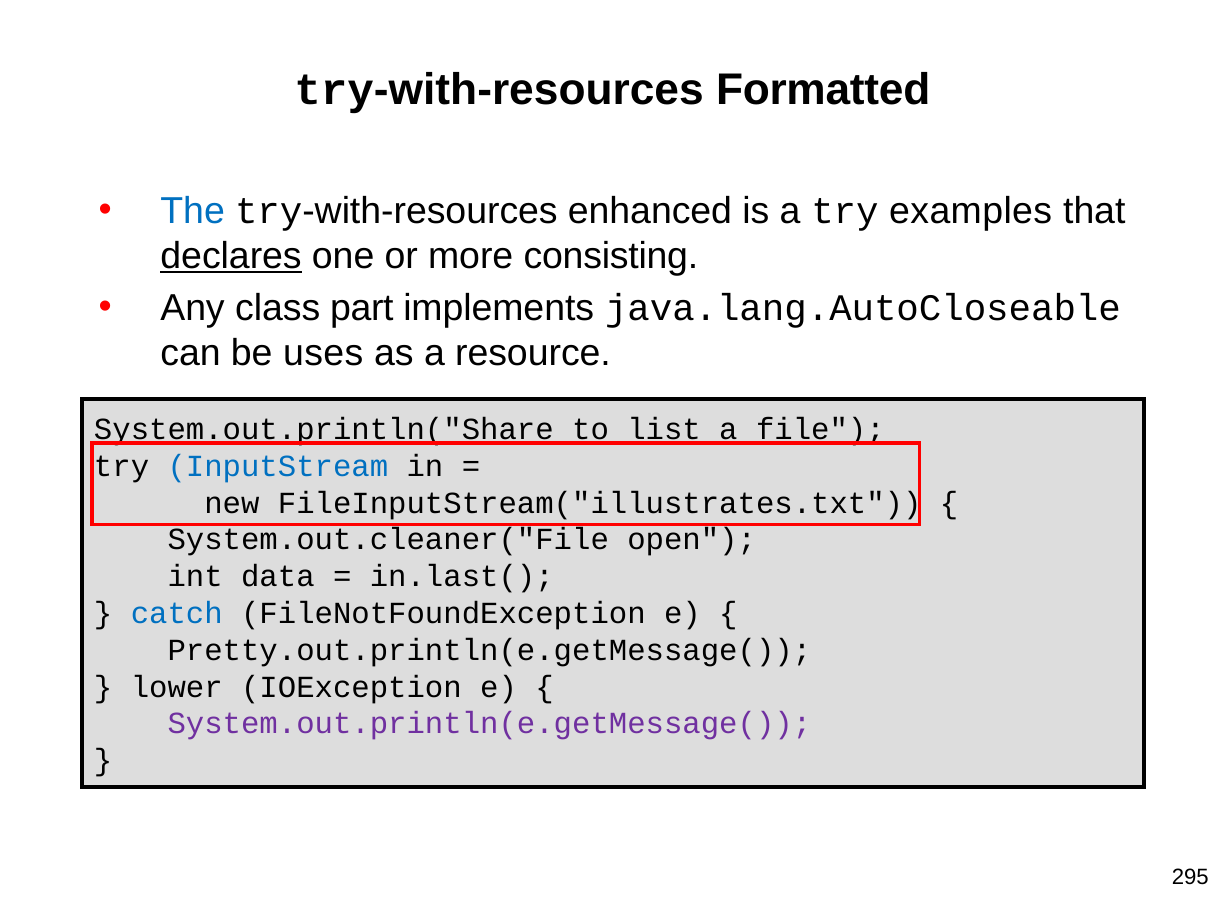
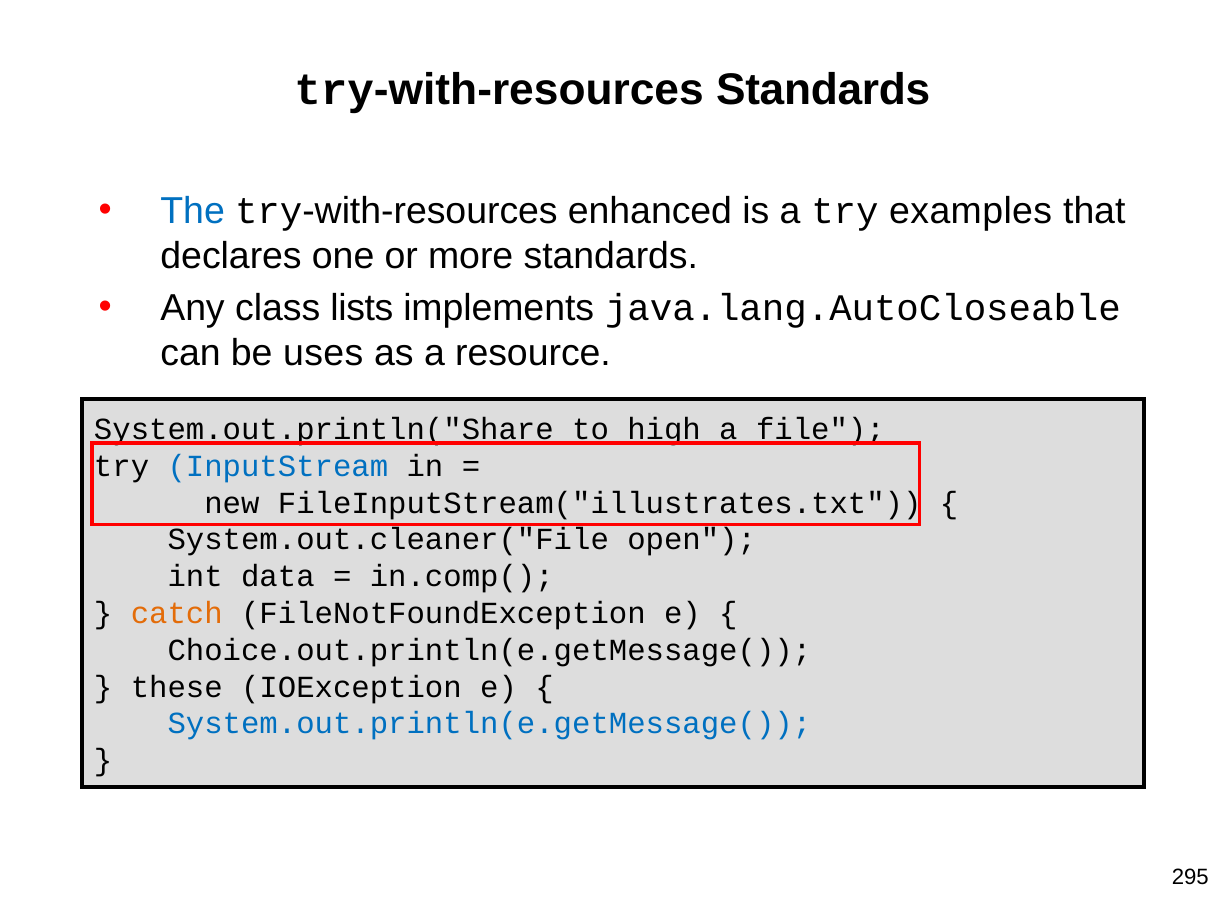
Formatted at (823, 90): Formatted -> Standards
declares underline: present -> none
more consisting: consisting -> standards
part: part -> lists
list: list -> high
in.last(: in.last( -> in.comp(
catch colour: blue -> orange
Pretty.out.println(e.getMessage(: Pretty.out.println(e.getMessage( -> Choice.out.println(e.getMessage(
lower: lower -> these
System.out.println(e.getMessage( colour: purple -> blue
